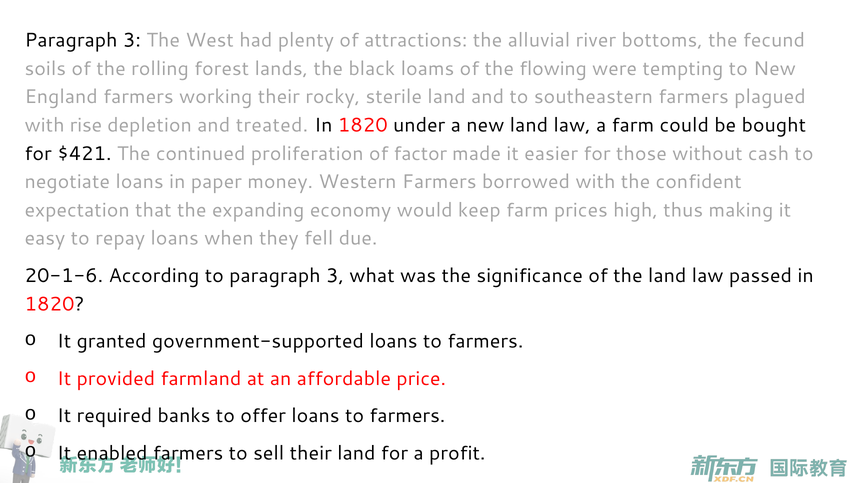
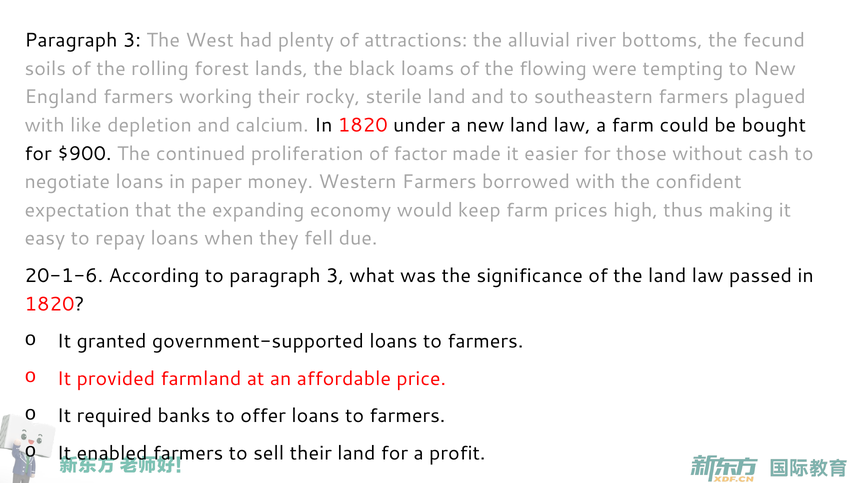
rise: rise -> like
treated: treated -> calcium
$421: $421 -> $900
